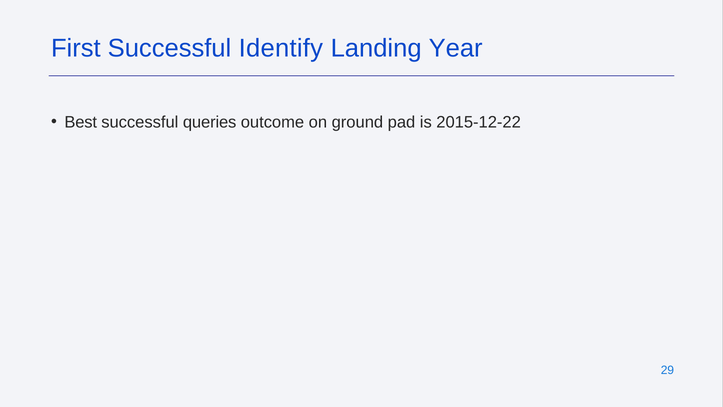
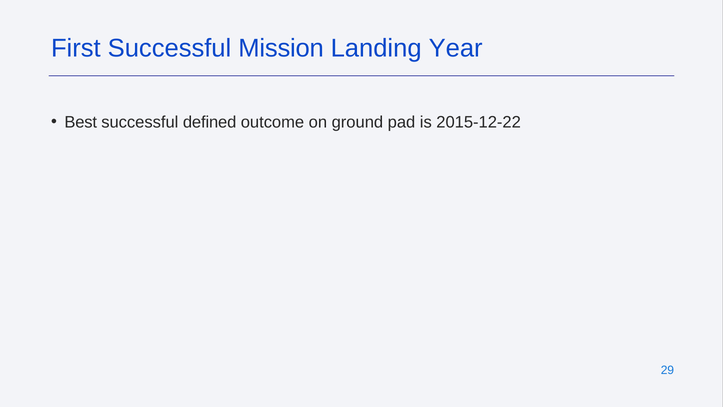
Identify: Identify -> Mission
queries: queries -> defined
